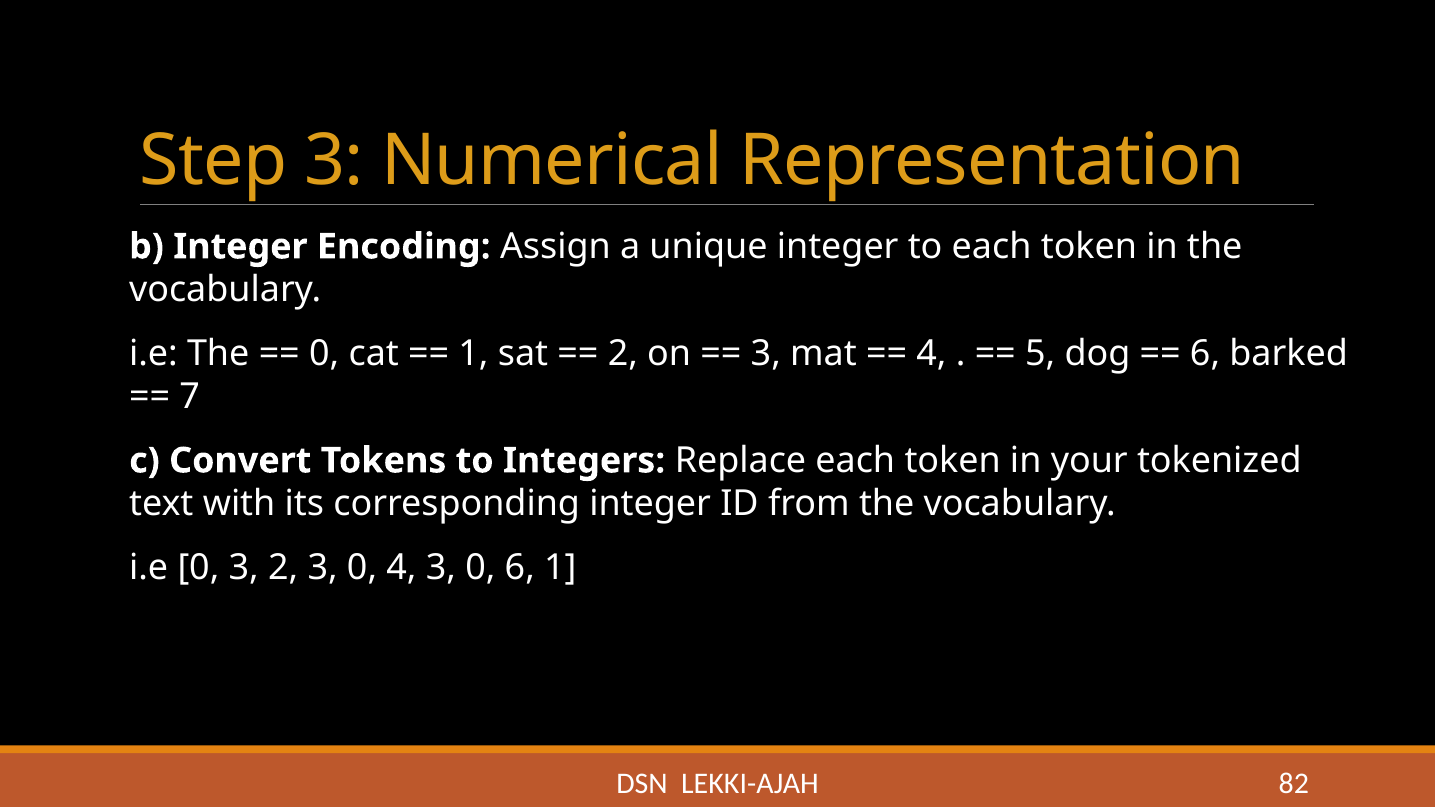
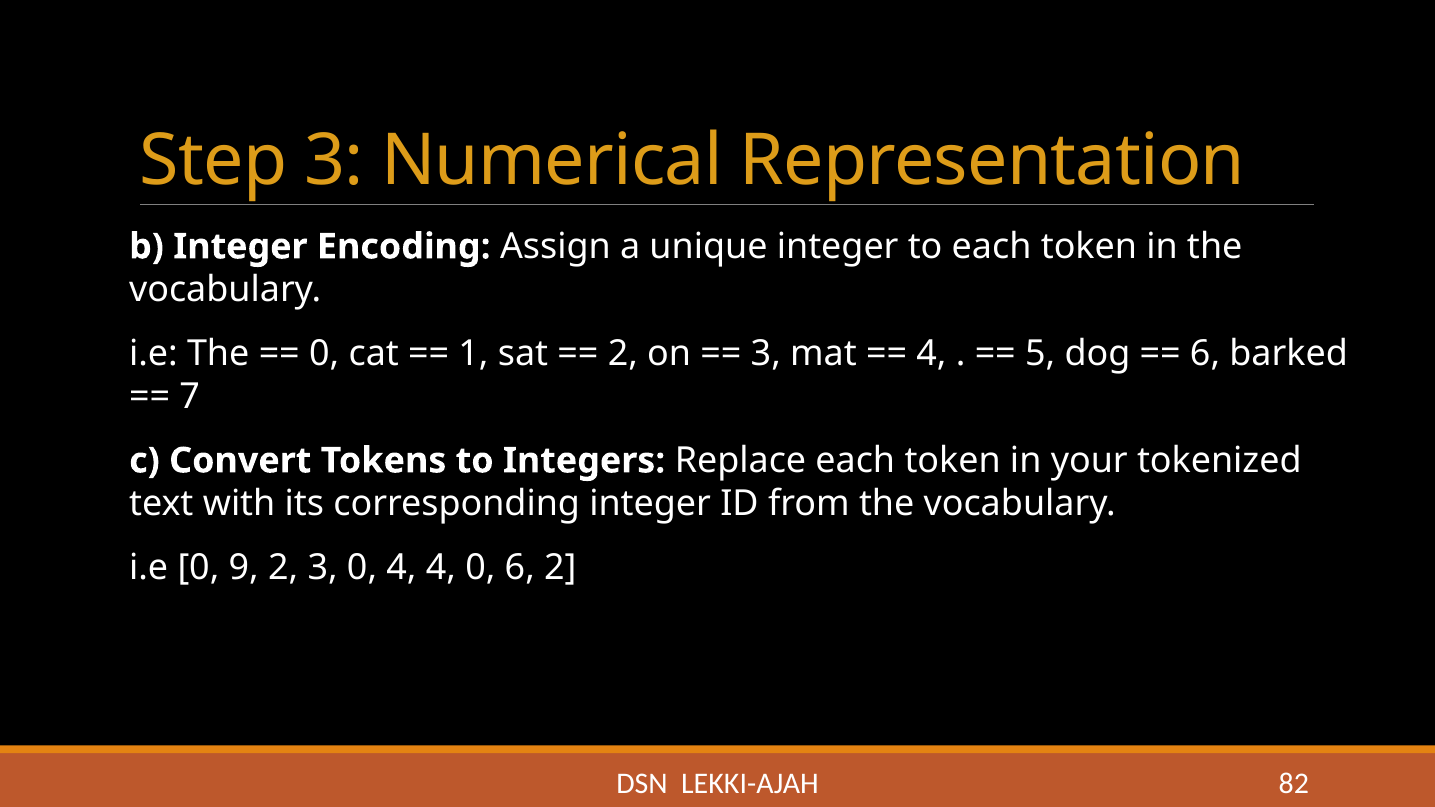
0 3: 3 -> 9
4 3: 3 -> 4
6 1: 1 -> 2
